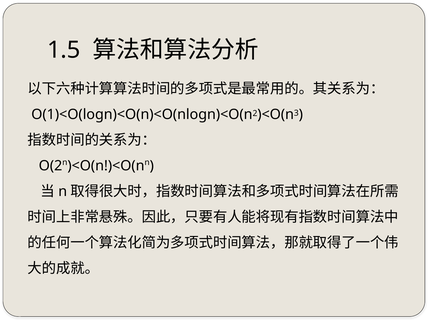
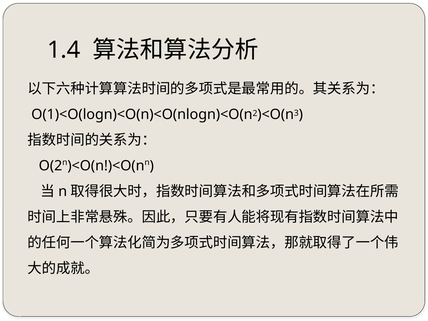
1.5: 1.5 -> 1.4
